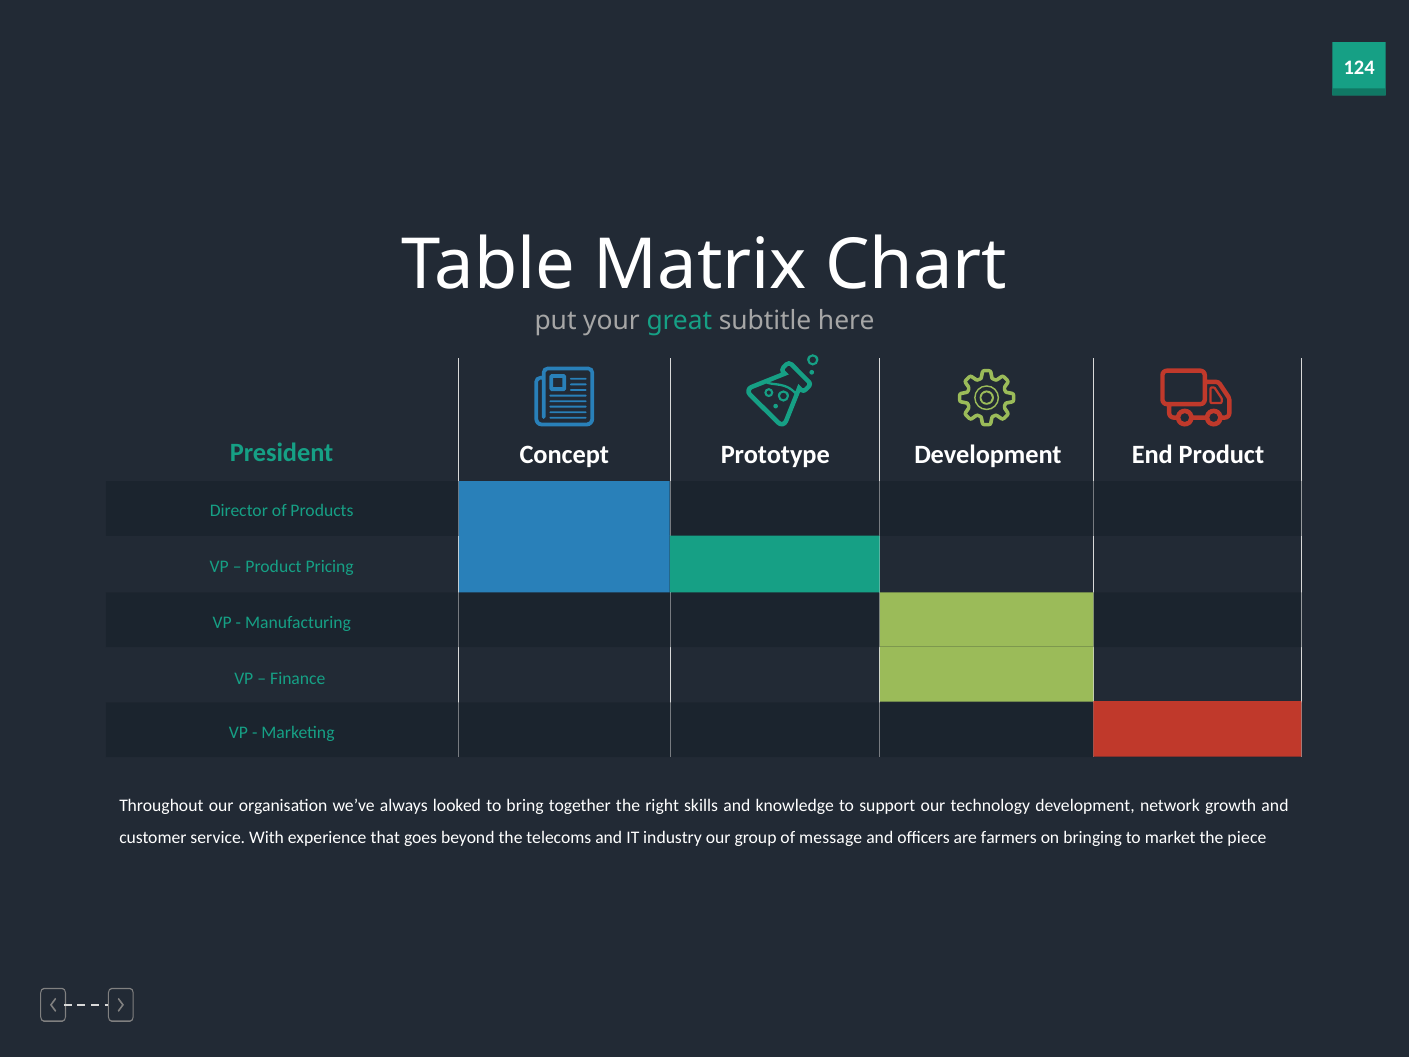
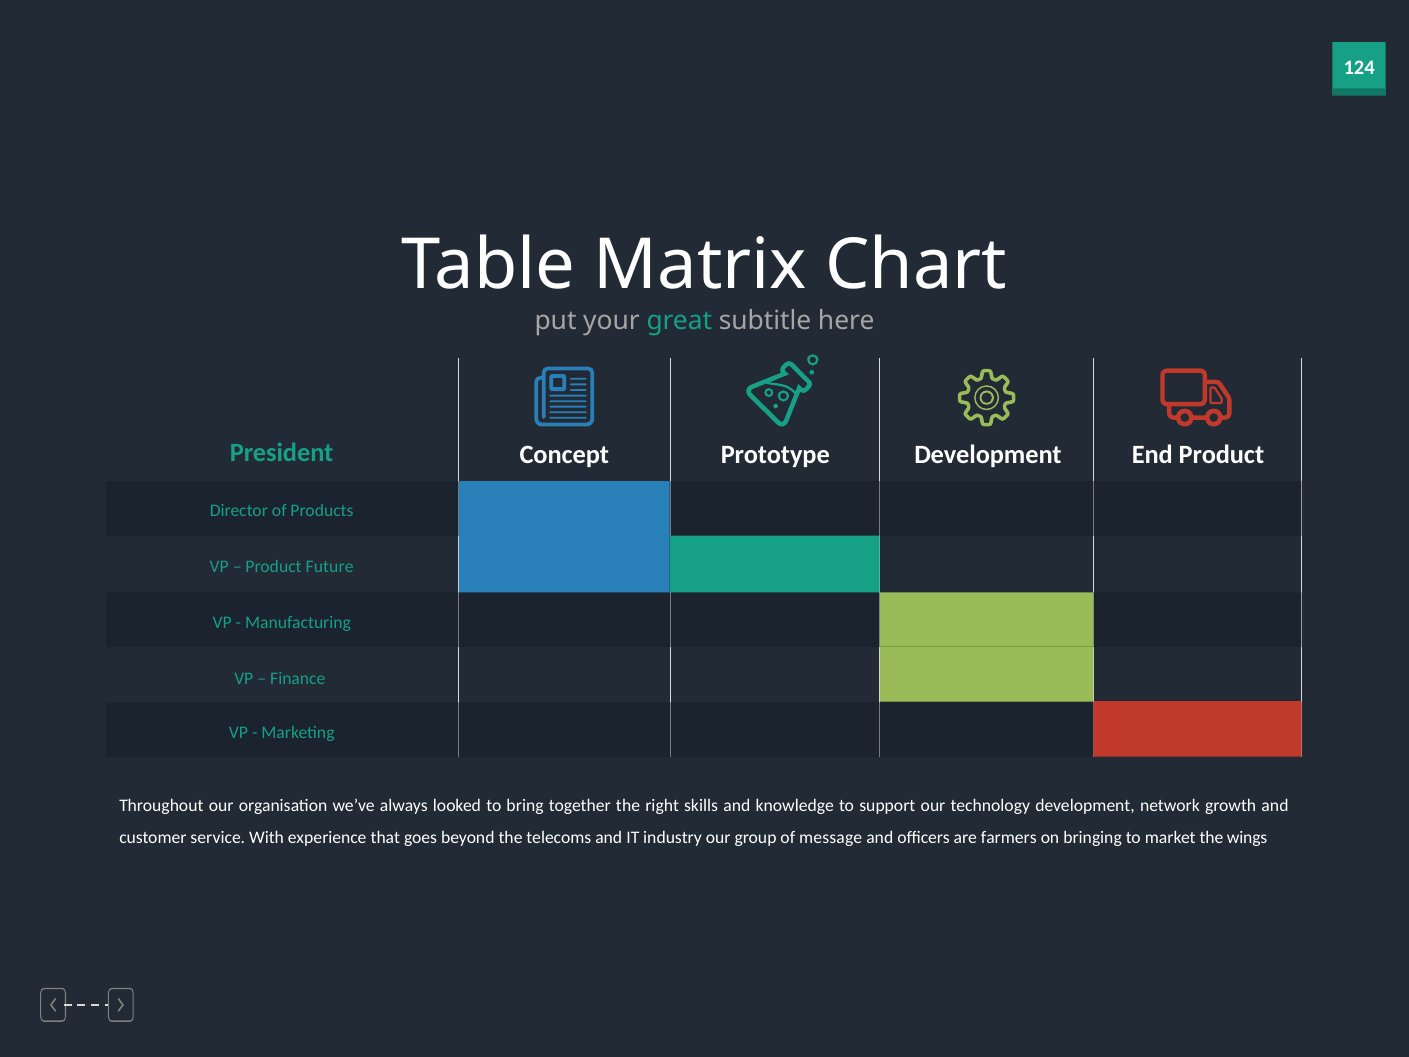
Pricing: Pricing -> Future
piece: piece -> wings
